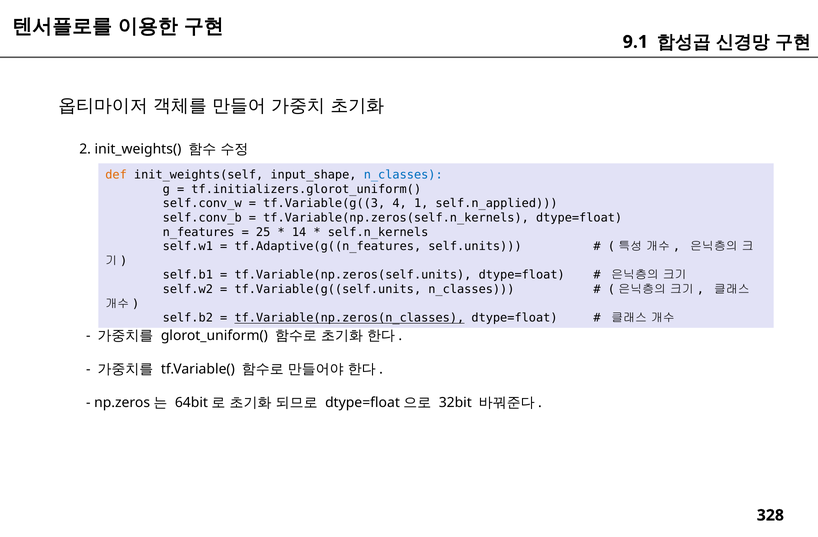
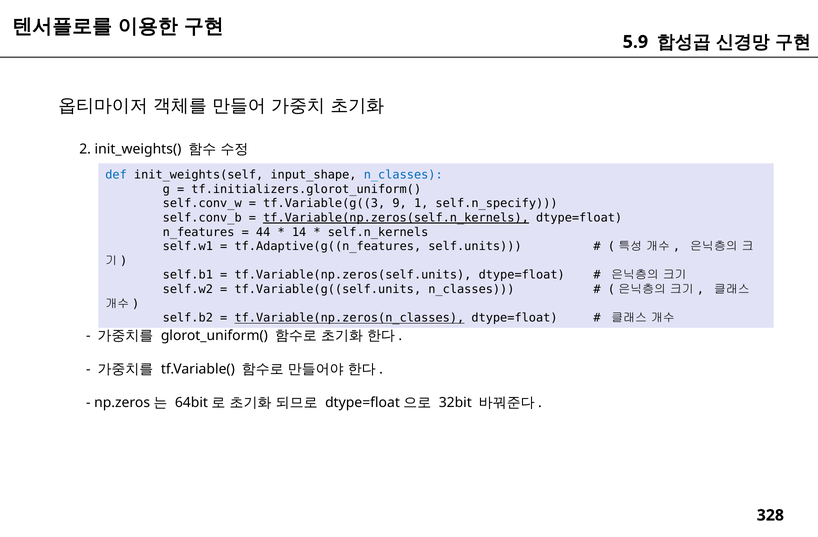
9.1: 9.1 -> 5.9
def colour: orange -> blue
4: 4 -> 9
self.n_applied: self.n_applied -> self.n_specify
tf.Variable(np.zeros(self.n_kernels underline: none -> present
25: 25 -> 44
